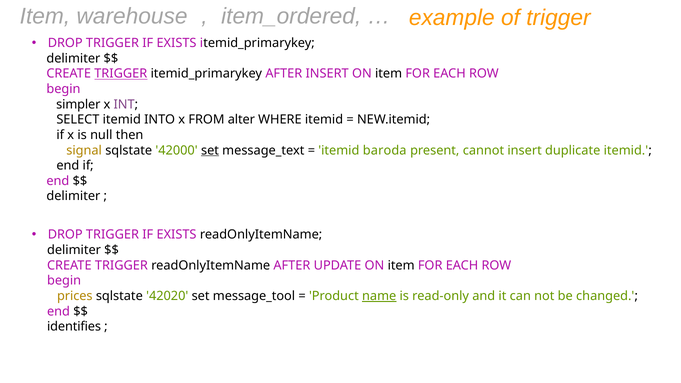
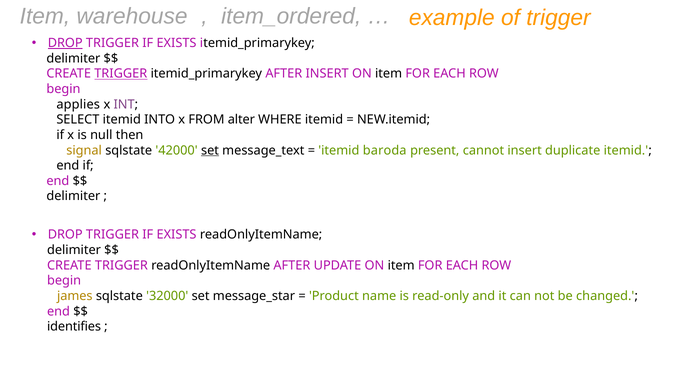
DROP at (65, 43) underline: none -> present
simpler: simpler -> applies
prices: prices -> james
42020: 42020 -> 32000
message_tool: message_tool -> message_star
name underline: present -> none
